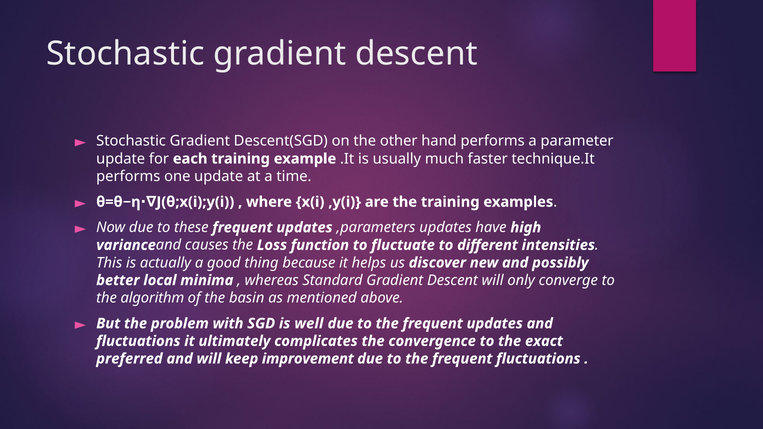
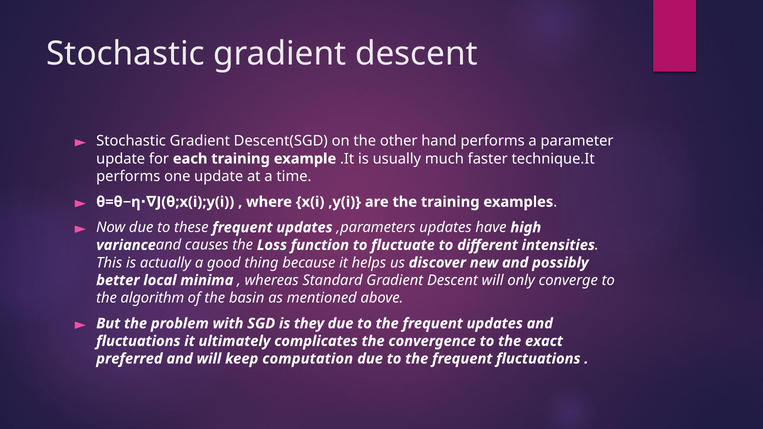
well: well -> they
improvement: improvement -> computation
